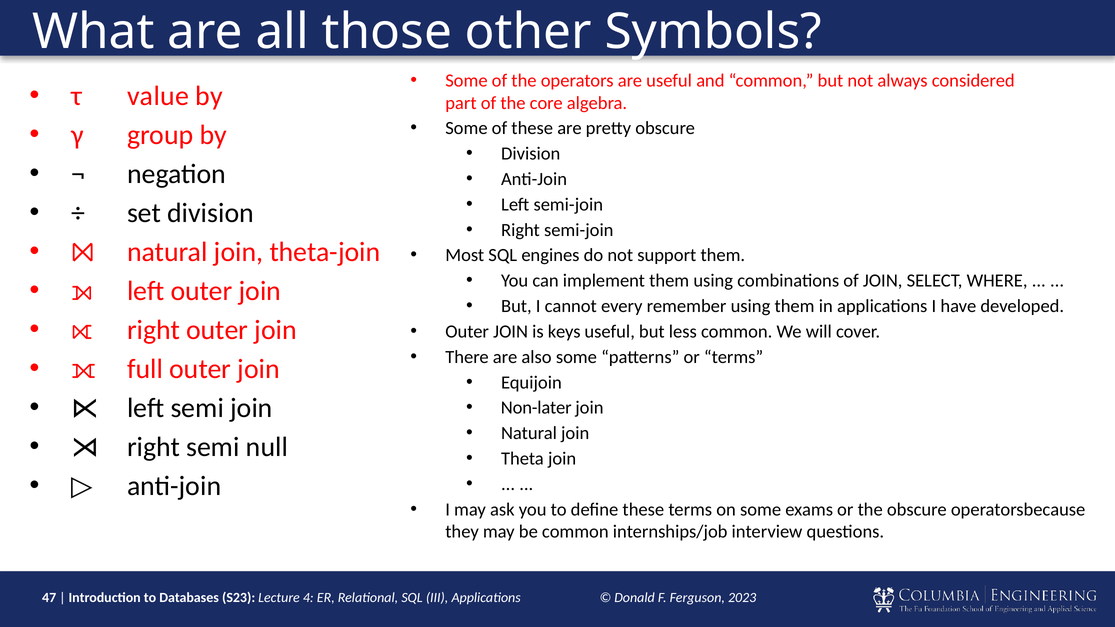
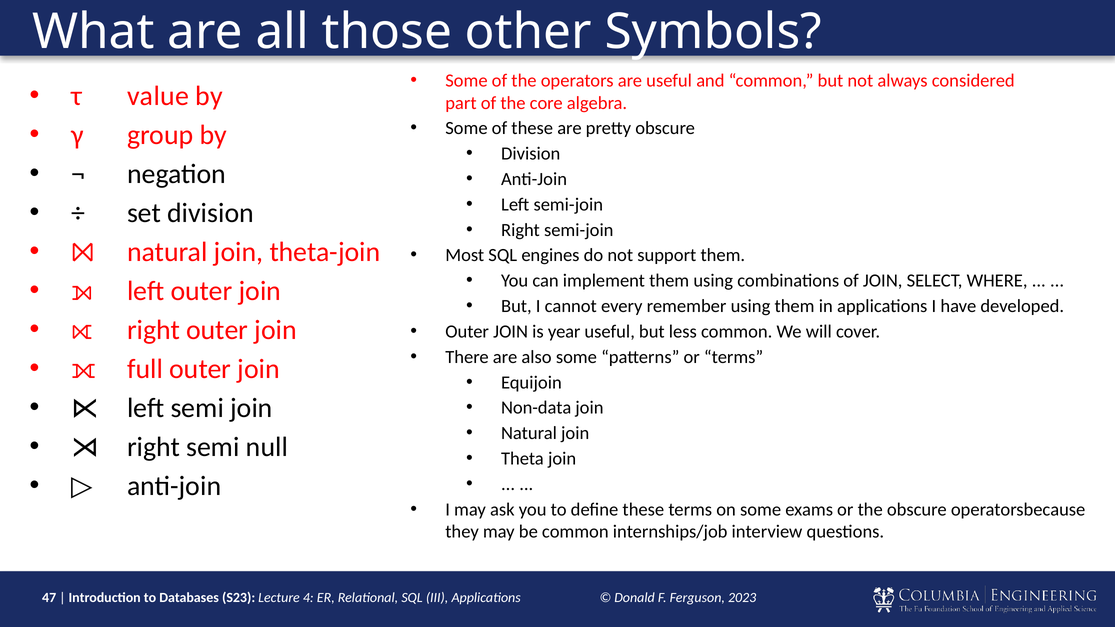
keys: keys -> year
Non-later: Non-later -> Non-data
